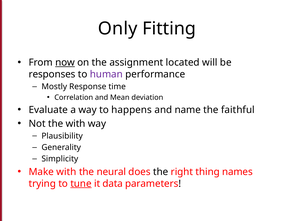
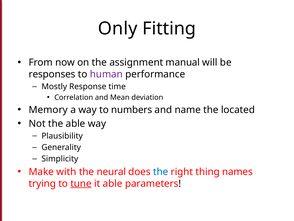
now underline: present -> none
located: located -> manual
Evaluate: Evaluate -> Memory
happens: happens -> numbers
faithful: faithful -> located
the with: with -> able
the at (161, 171) colour: black -> blue
it data: data -> able
